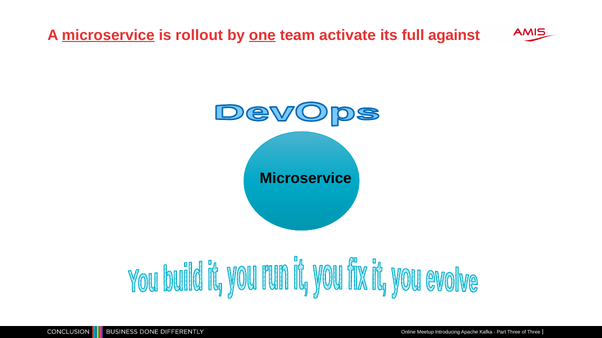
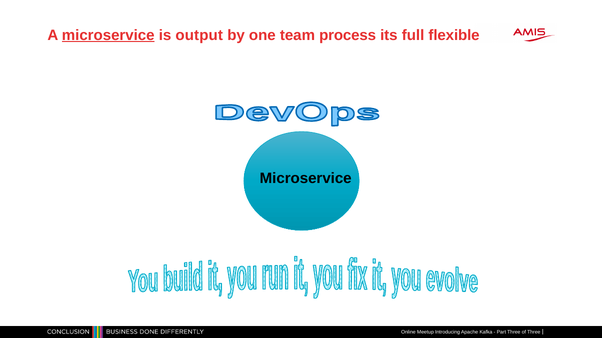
rollout: rollout -> output
one underline: present -> none
activate: activate -> process
against: against -> flexible
